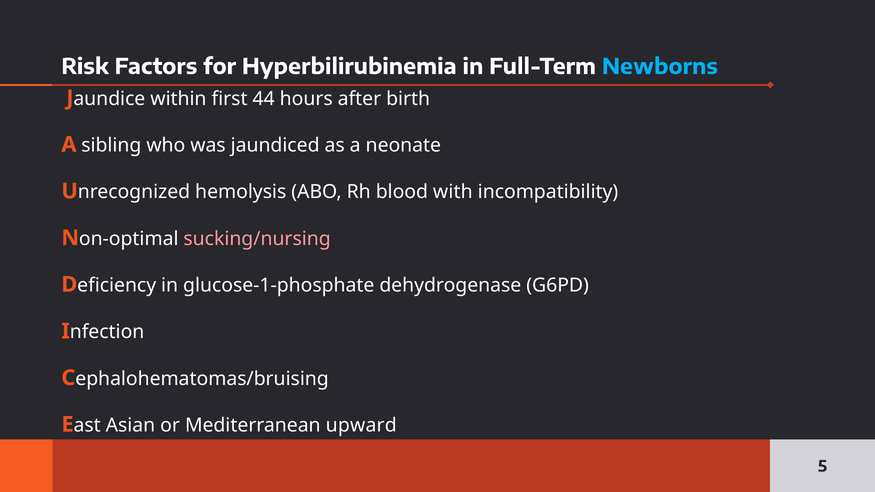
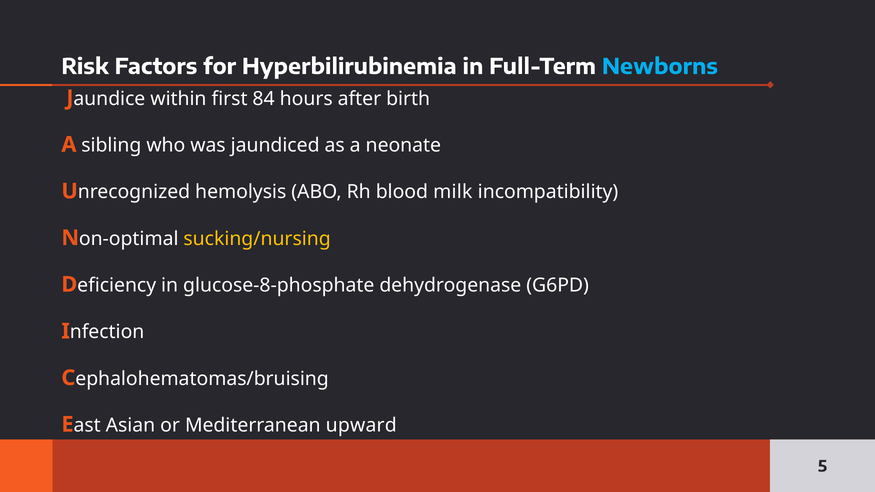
44: 44 -> 84
with: with -> milk
sucking/nursing colour: pink -> yellow
glucose-1-phosphate: glucose-1-phosphate -> glucose-8-phosphate
